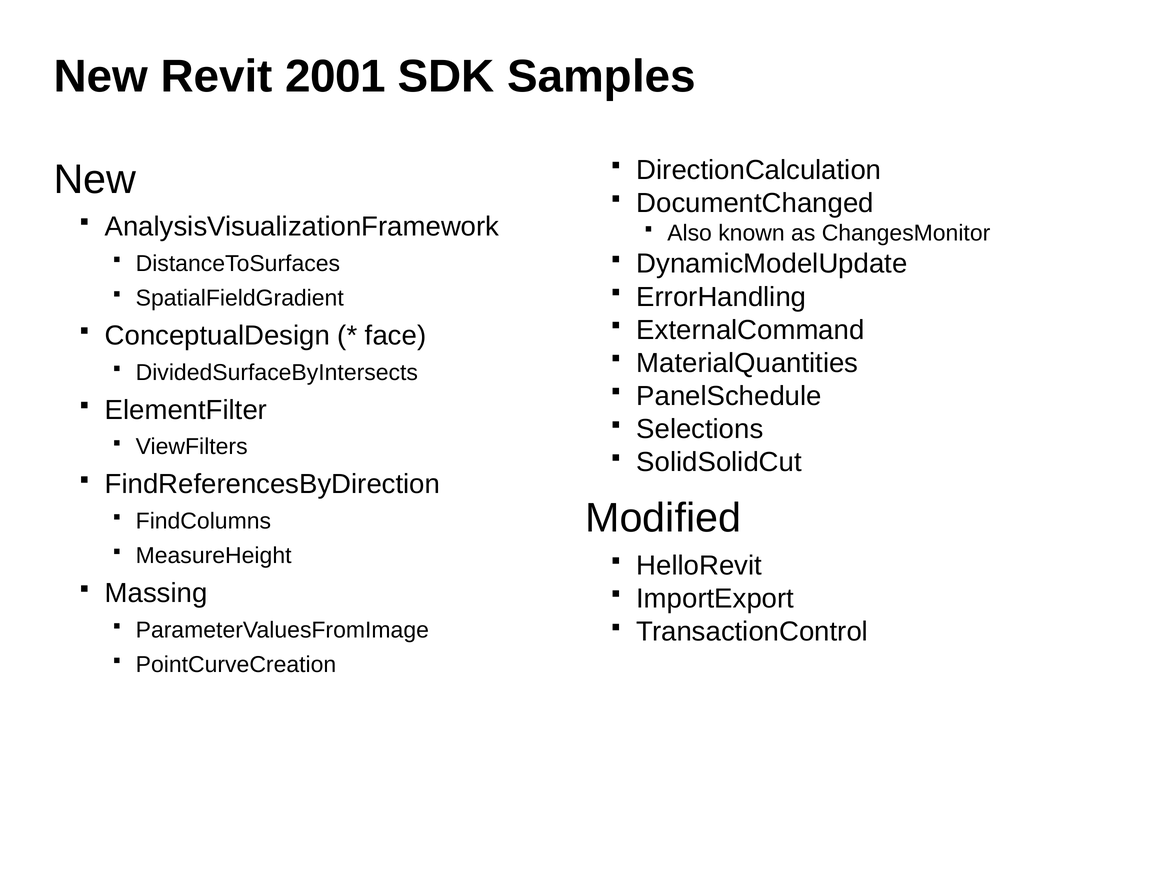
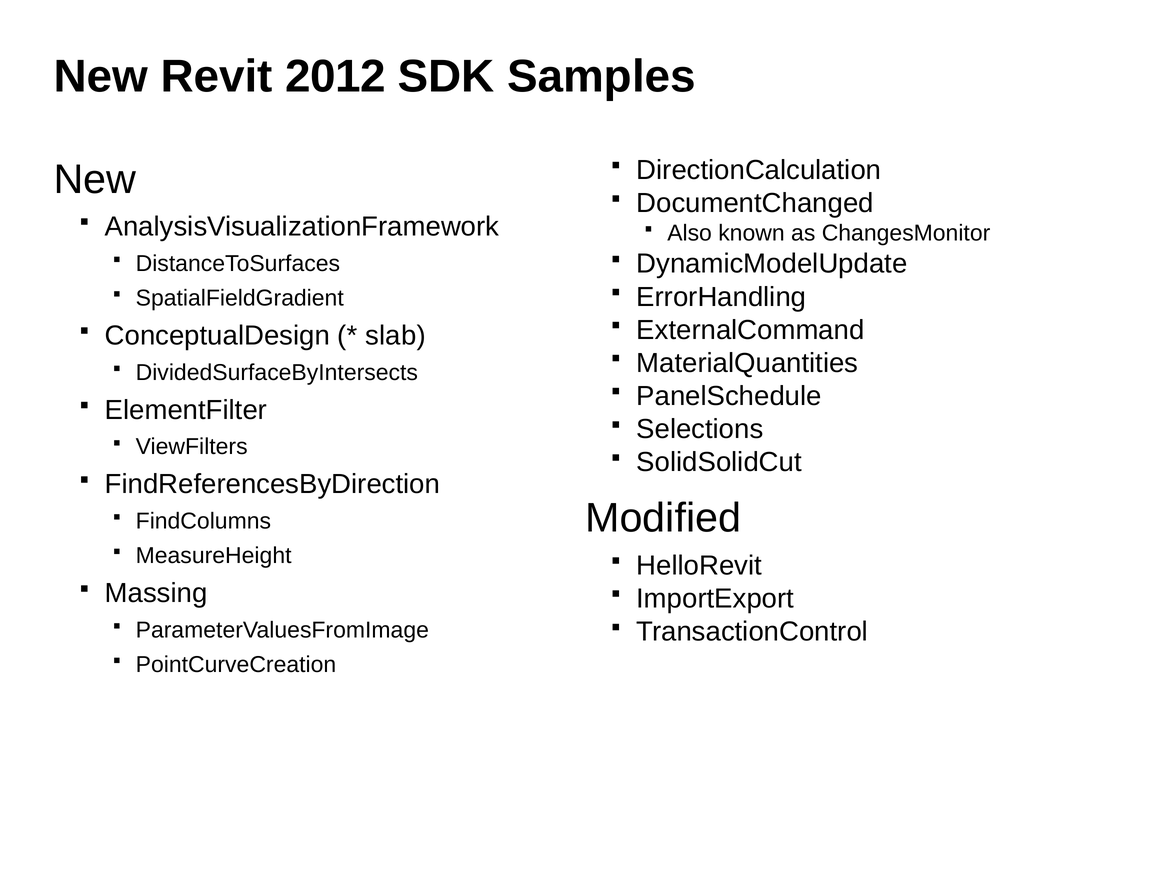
2001: 2001 -> 2012
face: face -> slab
